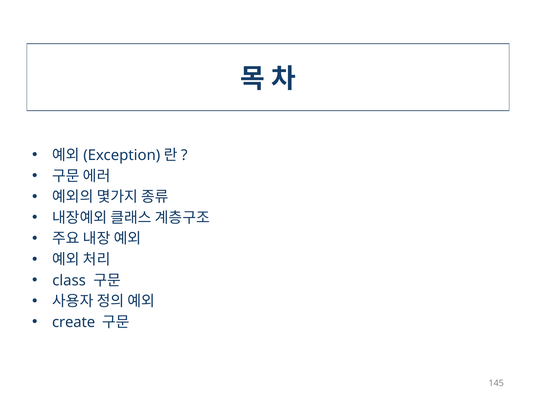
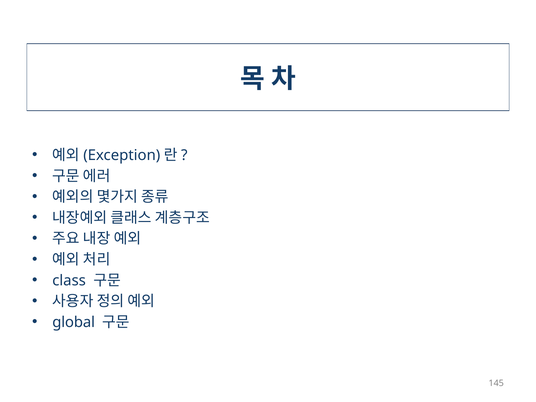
create: create -> global
